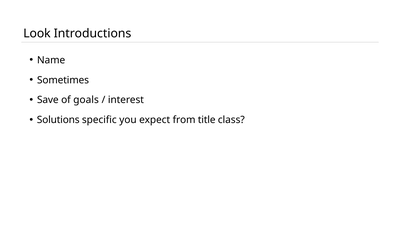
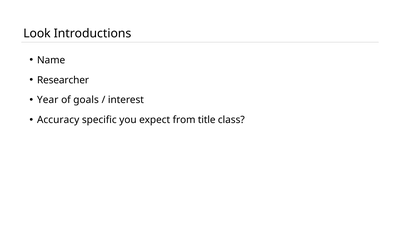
Sometimes: Sometimes -> Researcher
Save: Save -> Year
Solutions: Solutions -> Accuracy
